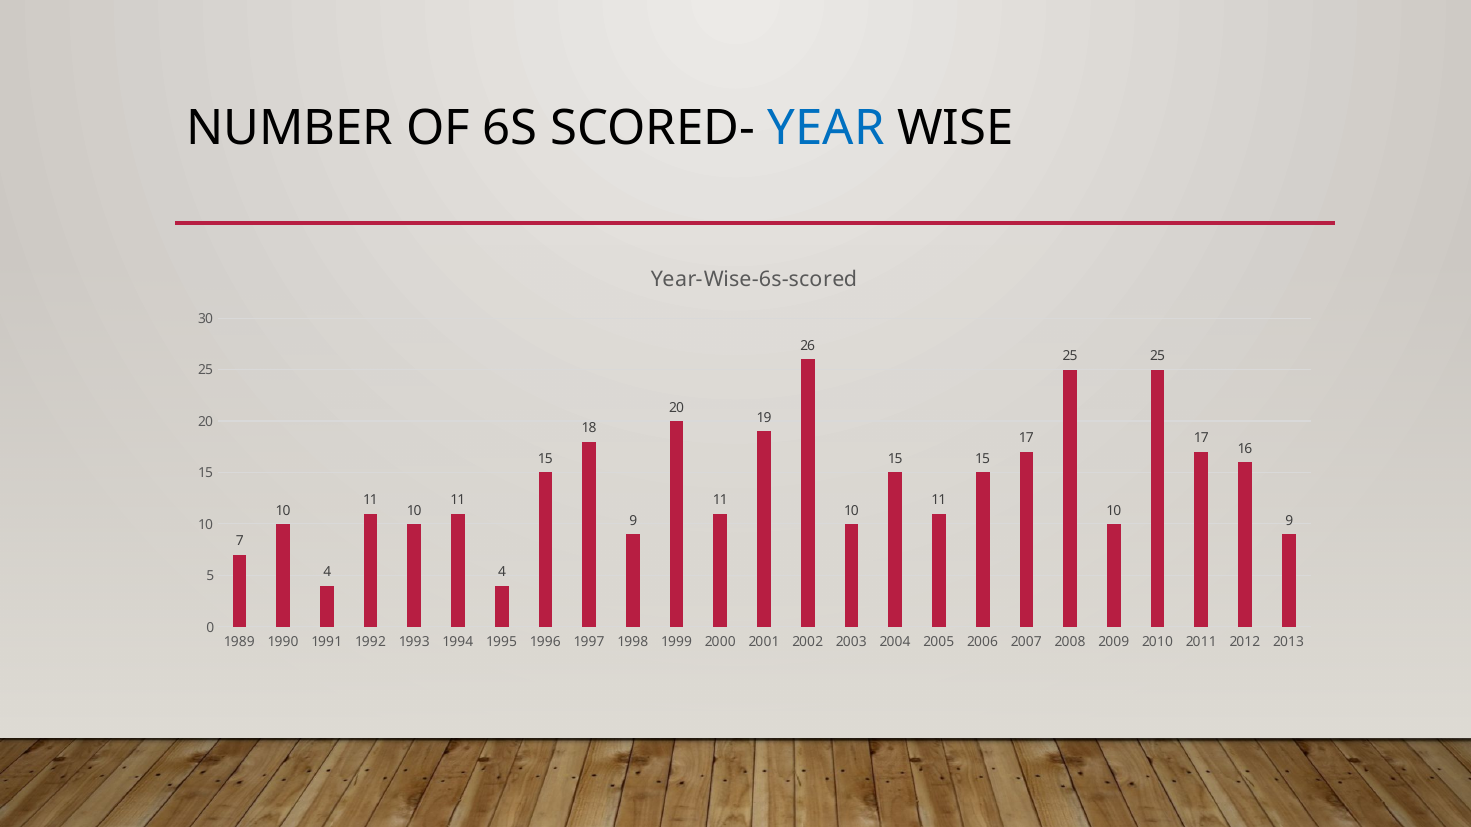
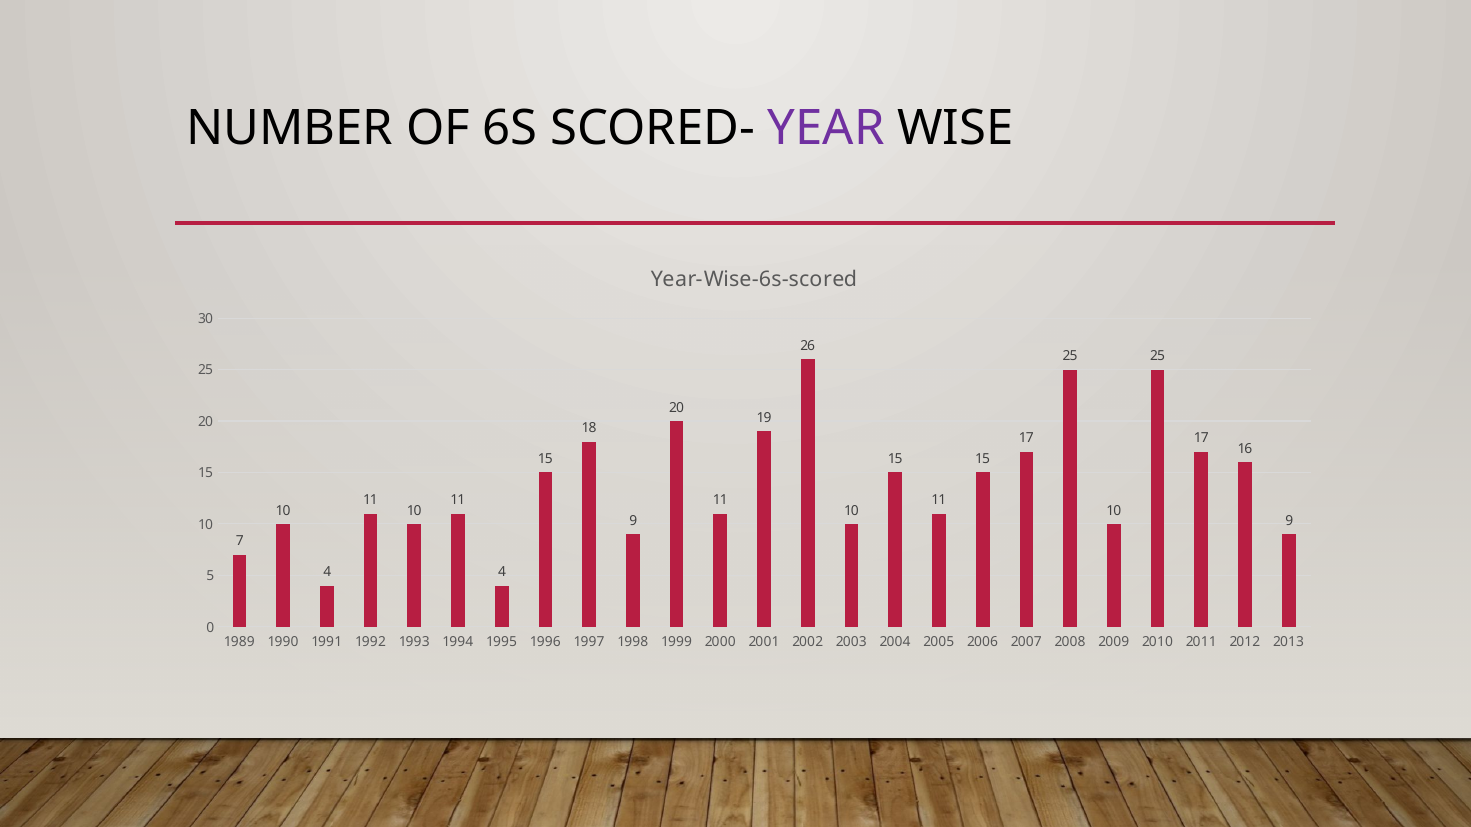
YEAR colour: blue -> purple
